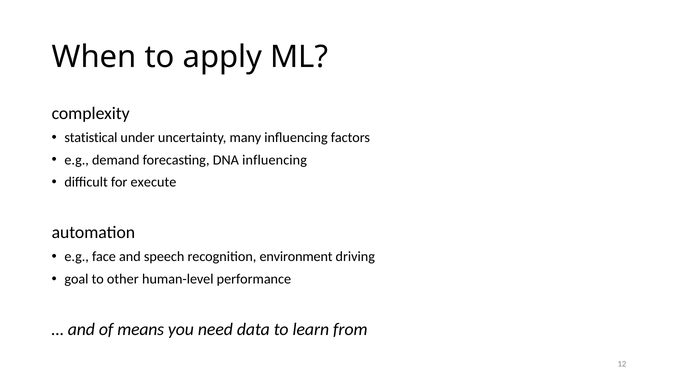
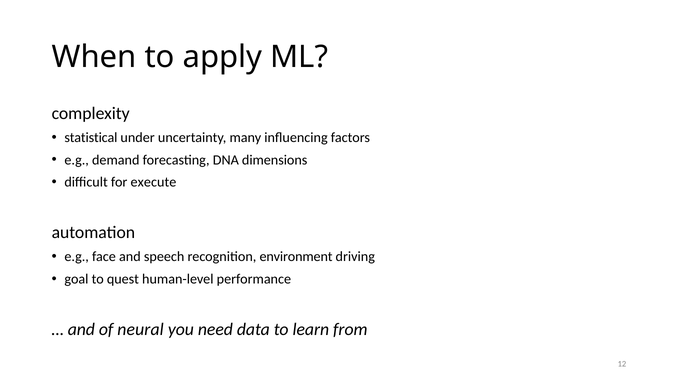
DNA influencing: influencing -> dimensions
other: other -> quest
means: means -> neural
